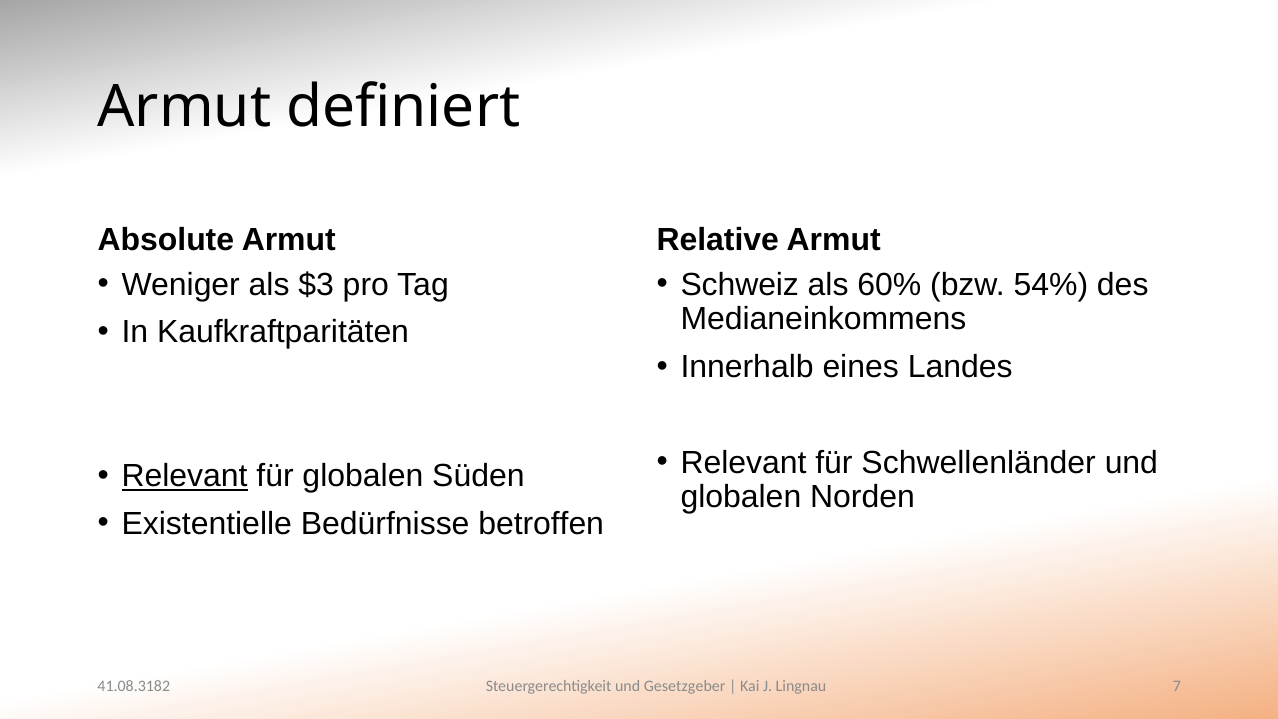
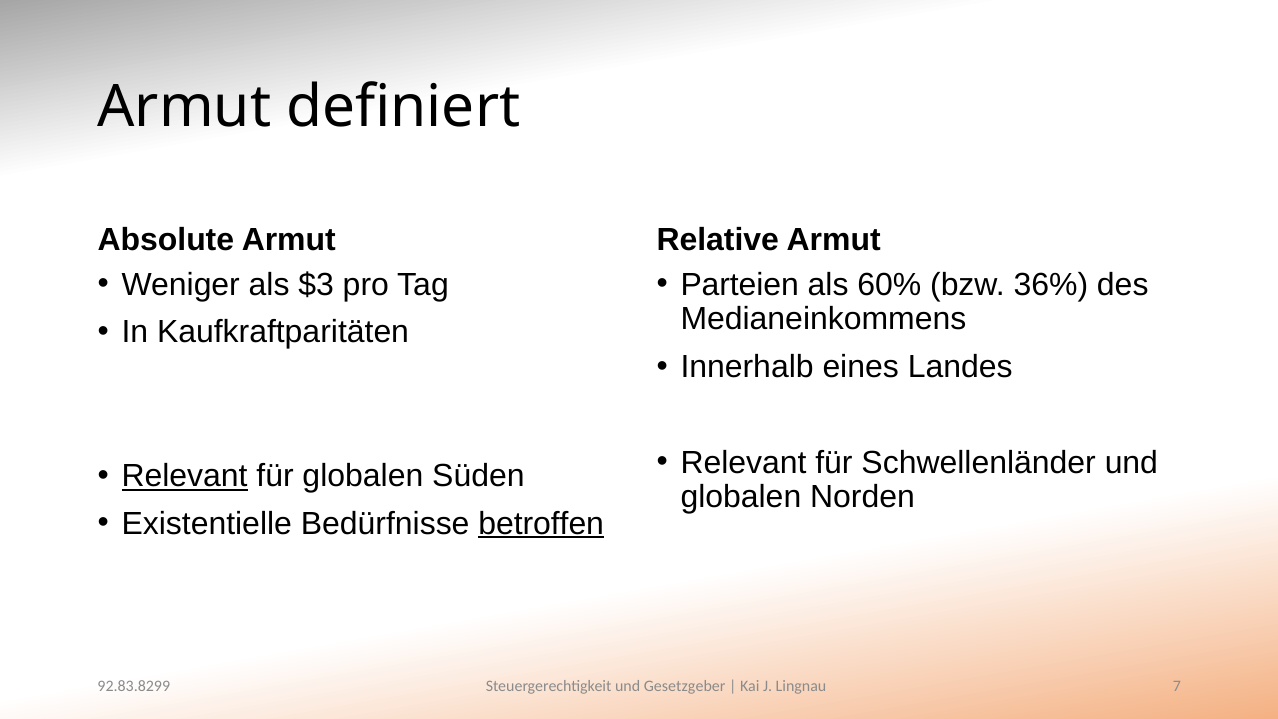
Schweiz: Schweiz -> Parteien
54%: 54% -> 36%
betroffen underline: none -> present
41.08.3182: 41.08.3182 -> 92.83.8299
